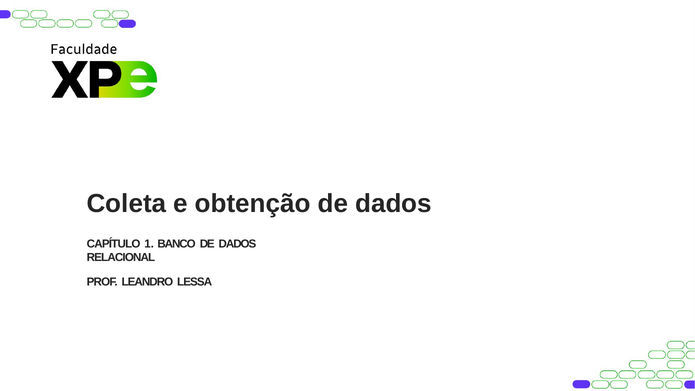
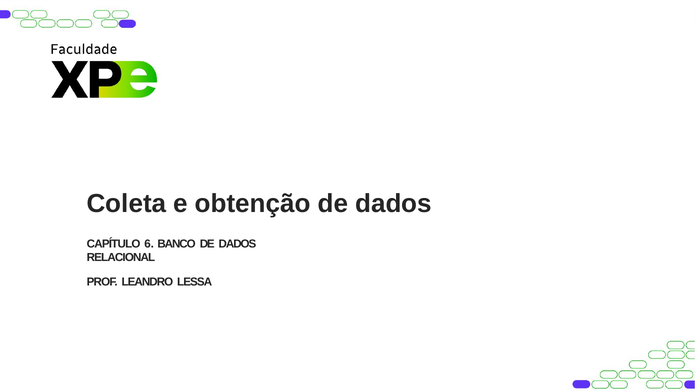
1: 1 -> 6
